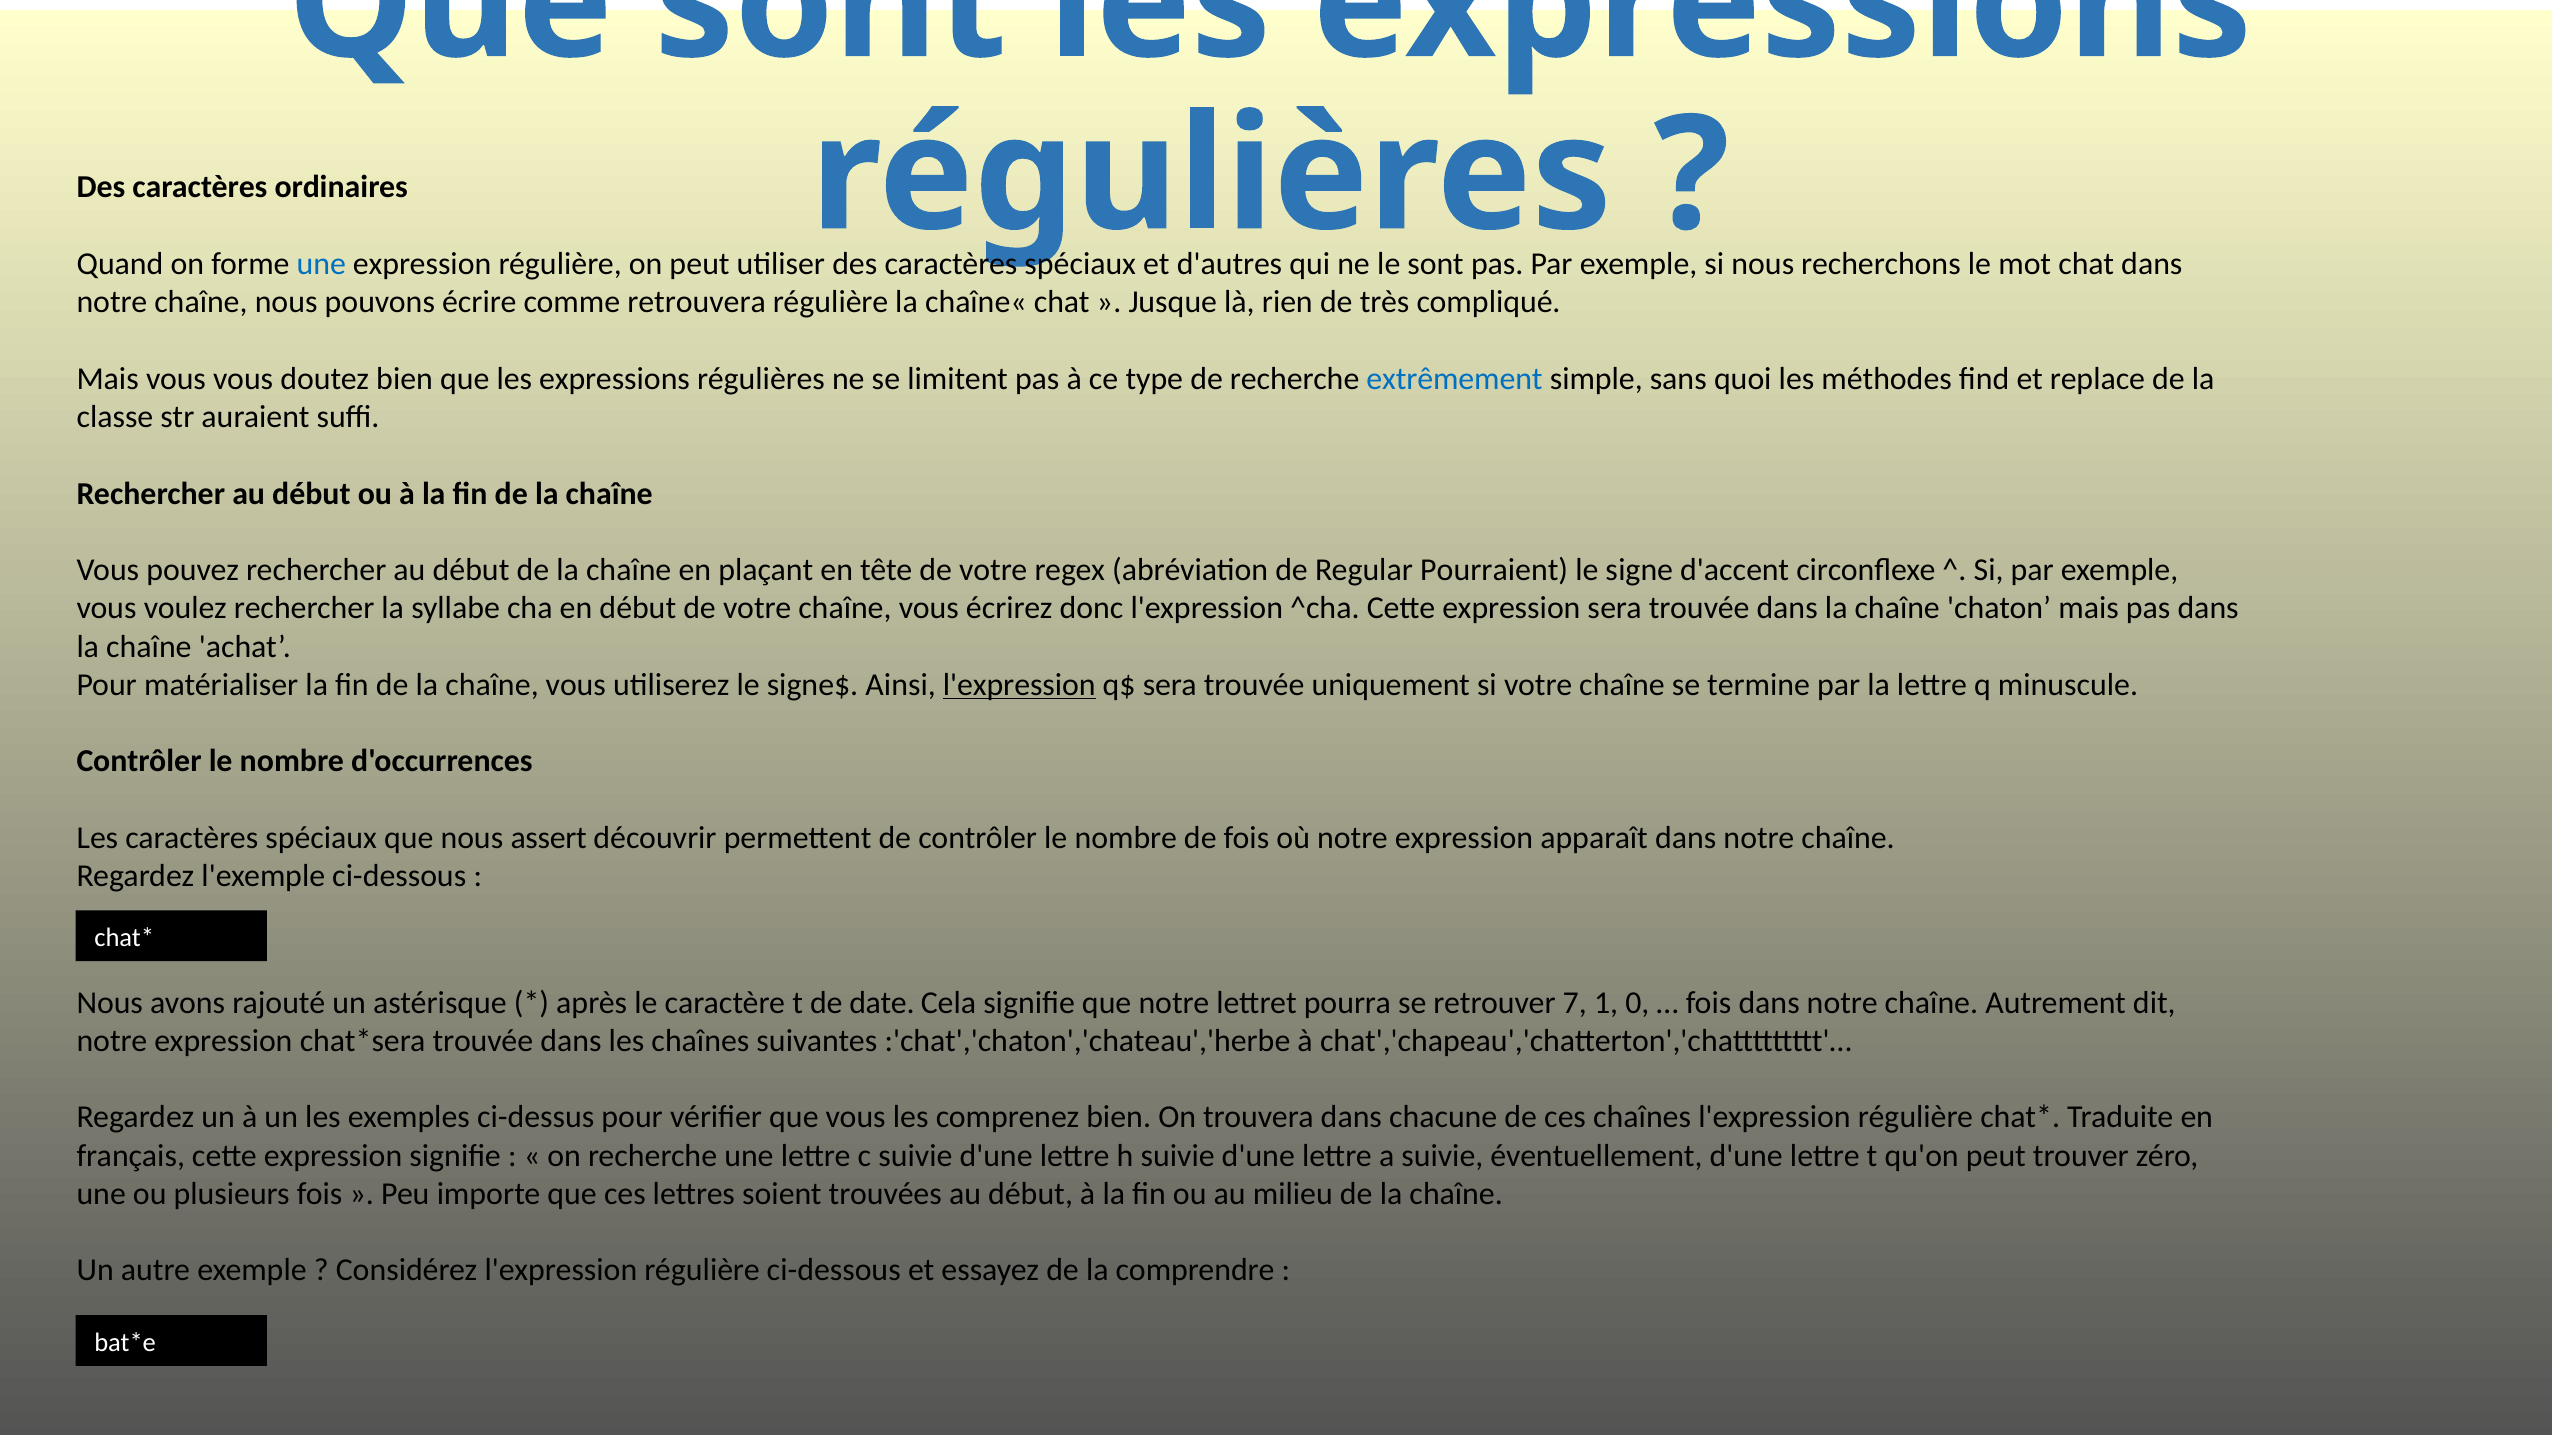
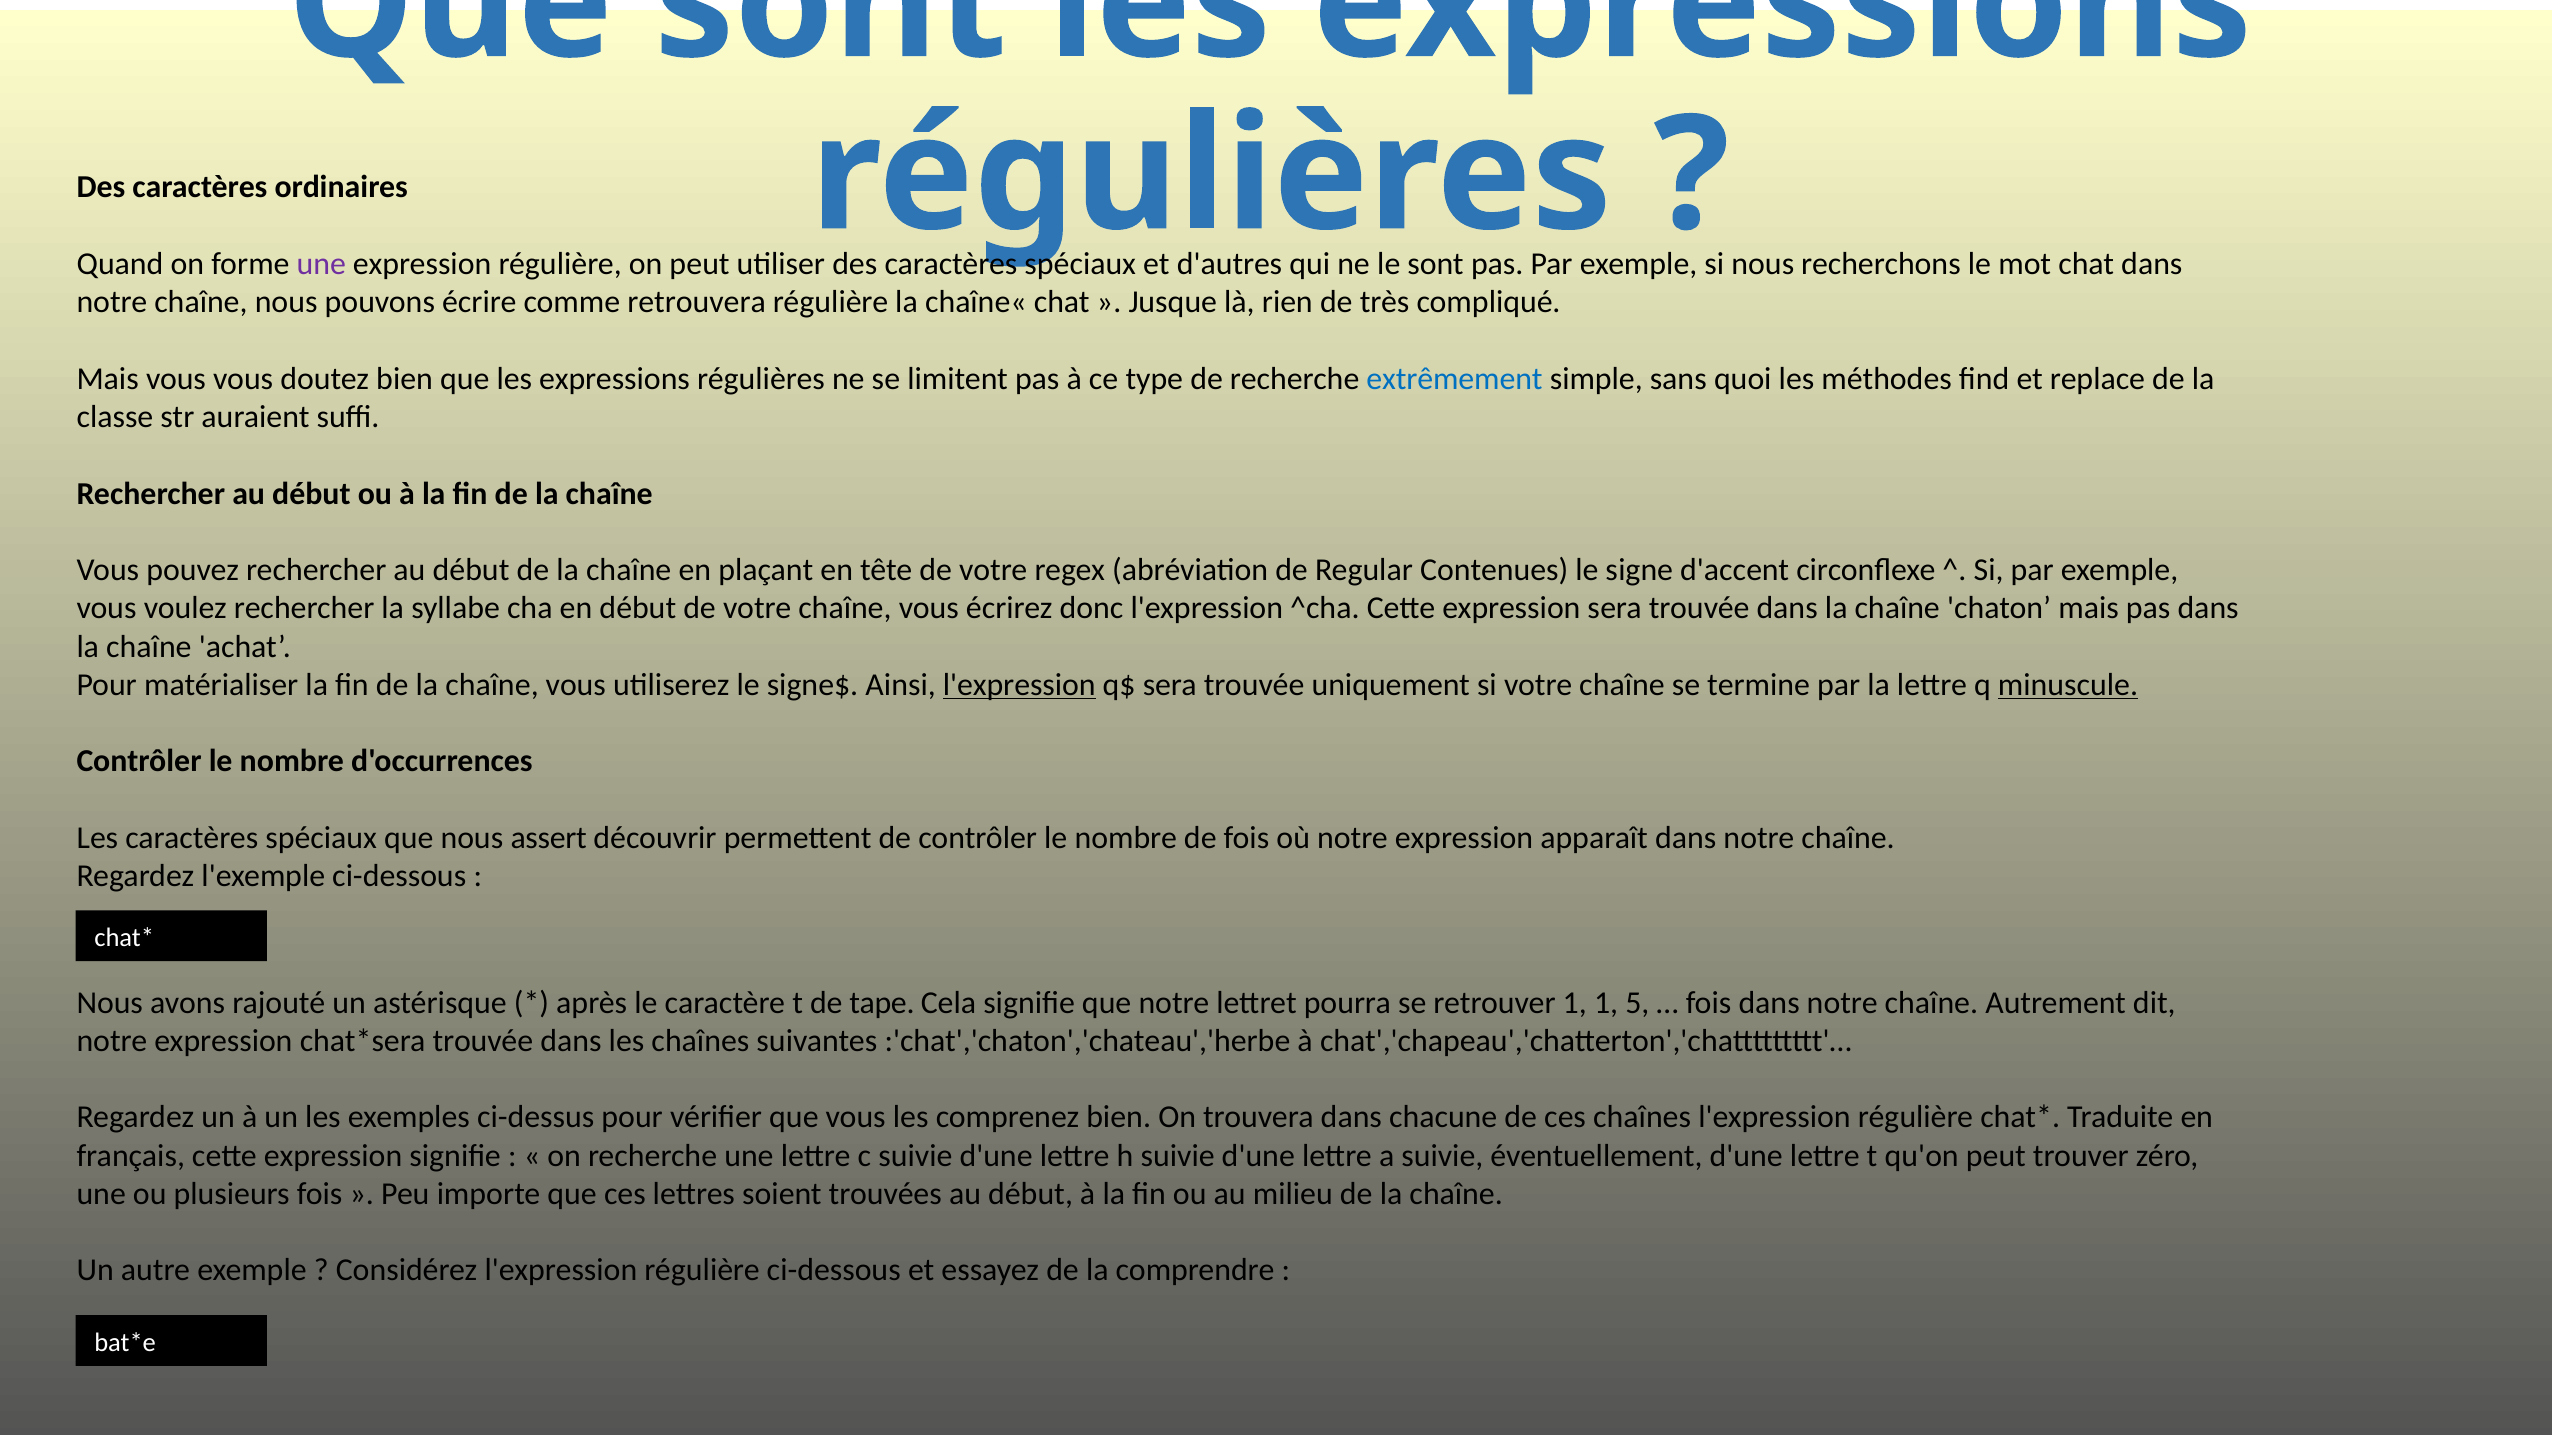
une at (321, 264) colour: blue -> purple
Pourraient: Pourraient -> Contenues
minuscule underline: none -> present
date: date -> tape
retrouver 7: 7 -> 1
0: 0 -> 5
